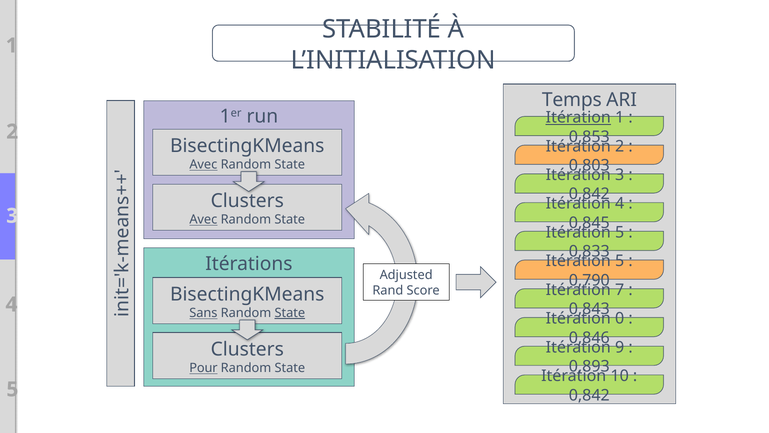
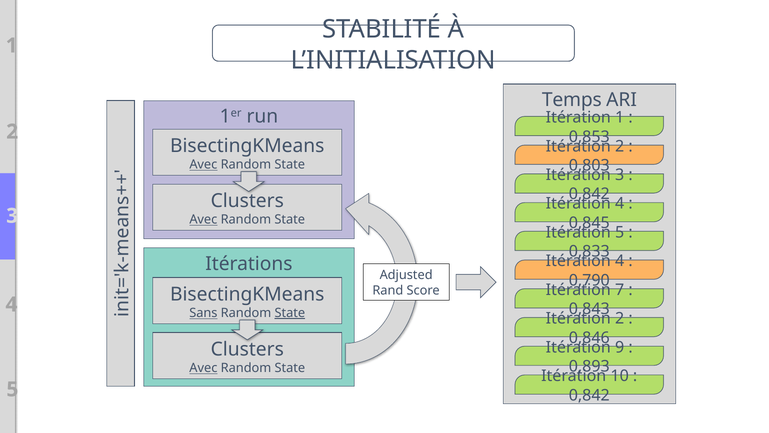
Itération at (578, 117) underline: present -> none
5 at (620, 261): 5 -> 4
0 at (620, 318): 0 -> 2
Pour at (203, 368): Pour -> Avec
